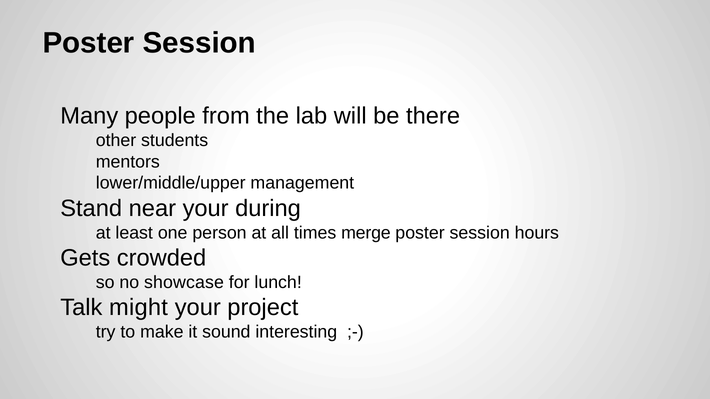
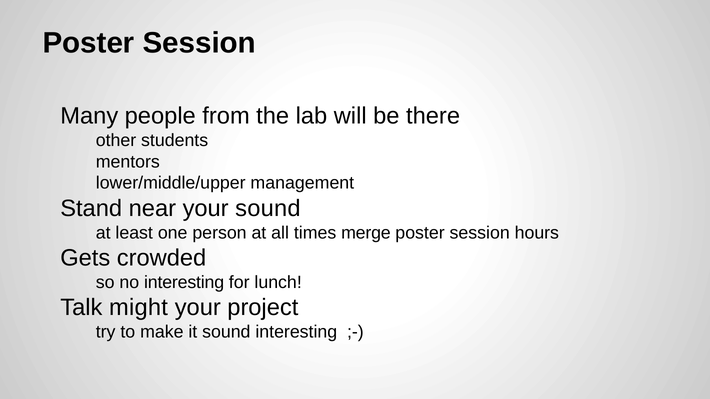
your during: during -> sound
no showcase: showcase -> interesting
